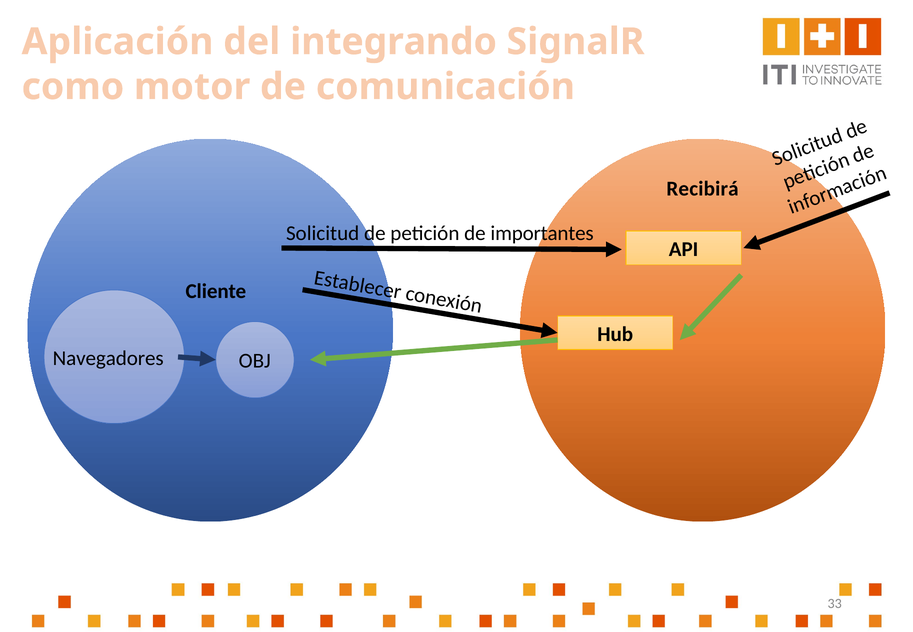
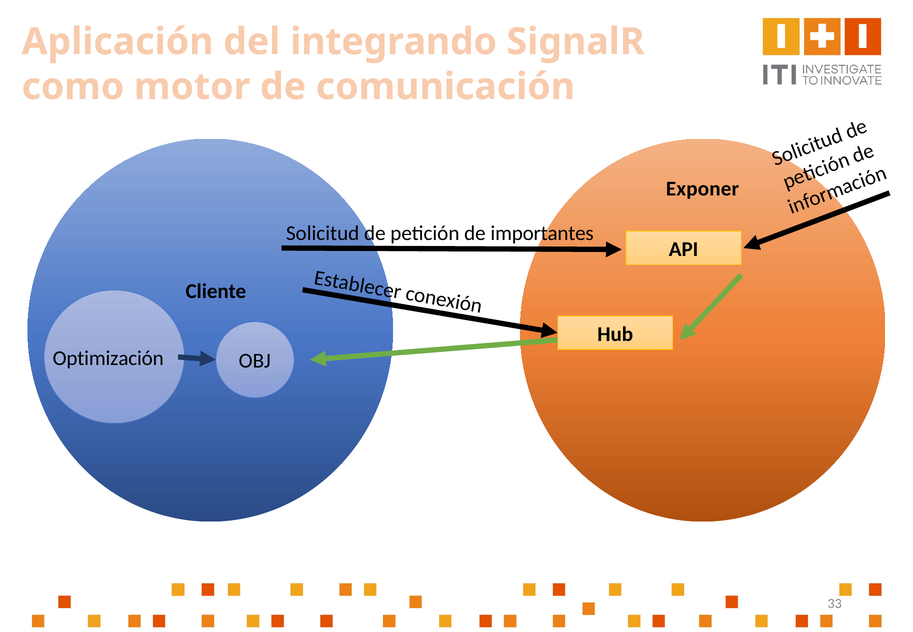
Recibirá: Recibirá -> Exponer
Navegadores: Navegadores -> Optimización
